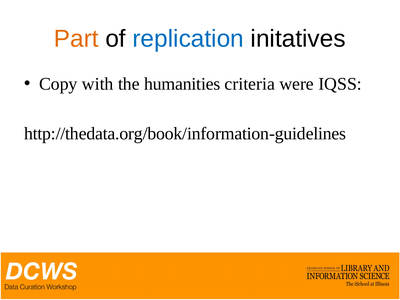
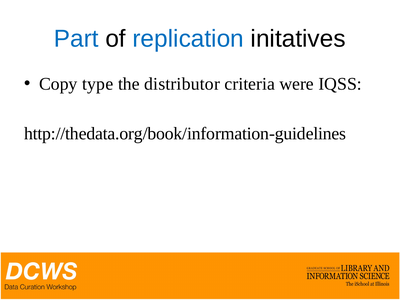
Part colour: orange -> blue
with: with -> type
humanities: humanities -> distributor
